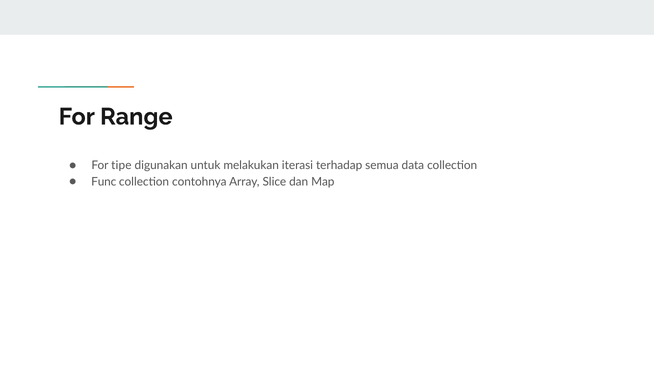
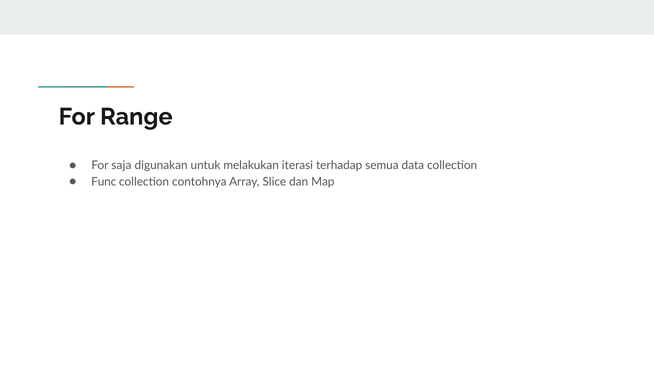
tipe: tipe -> saja
